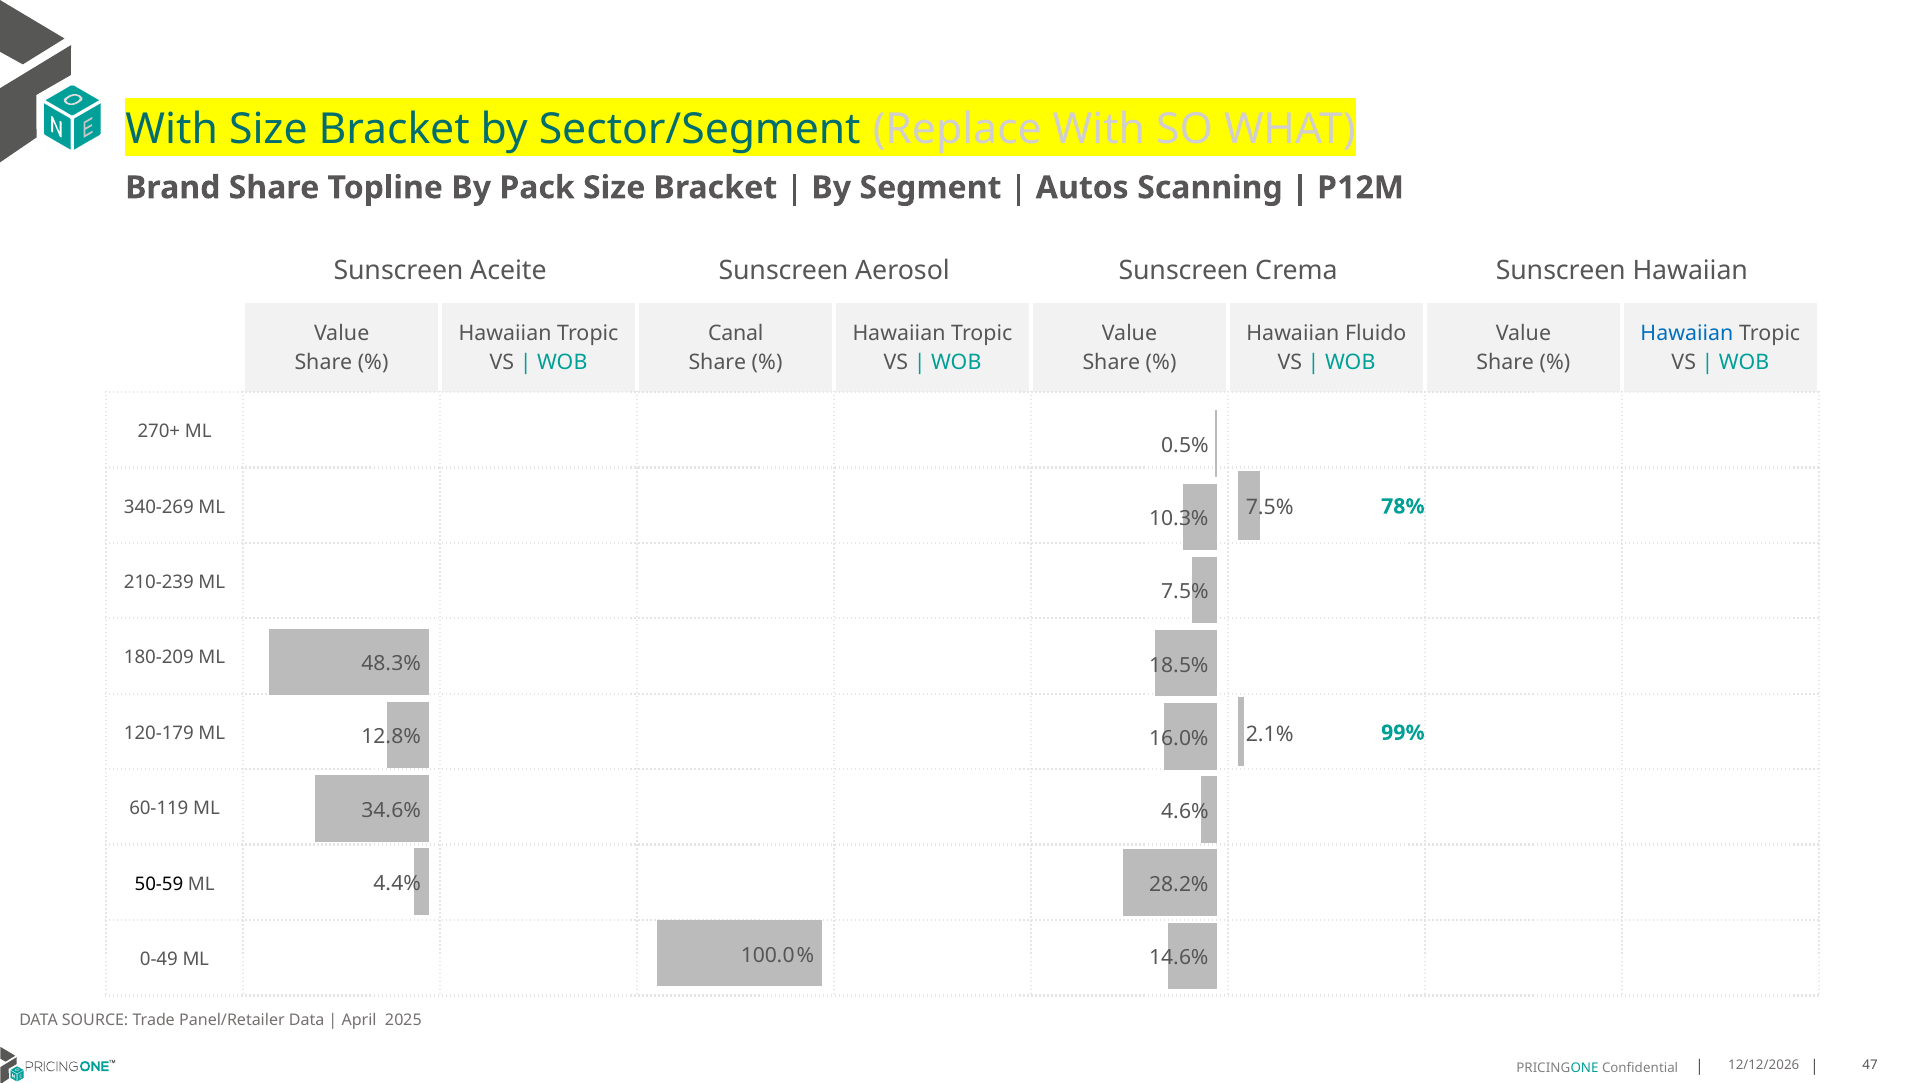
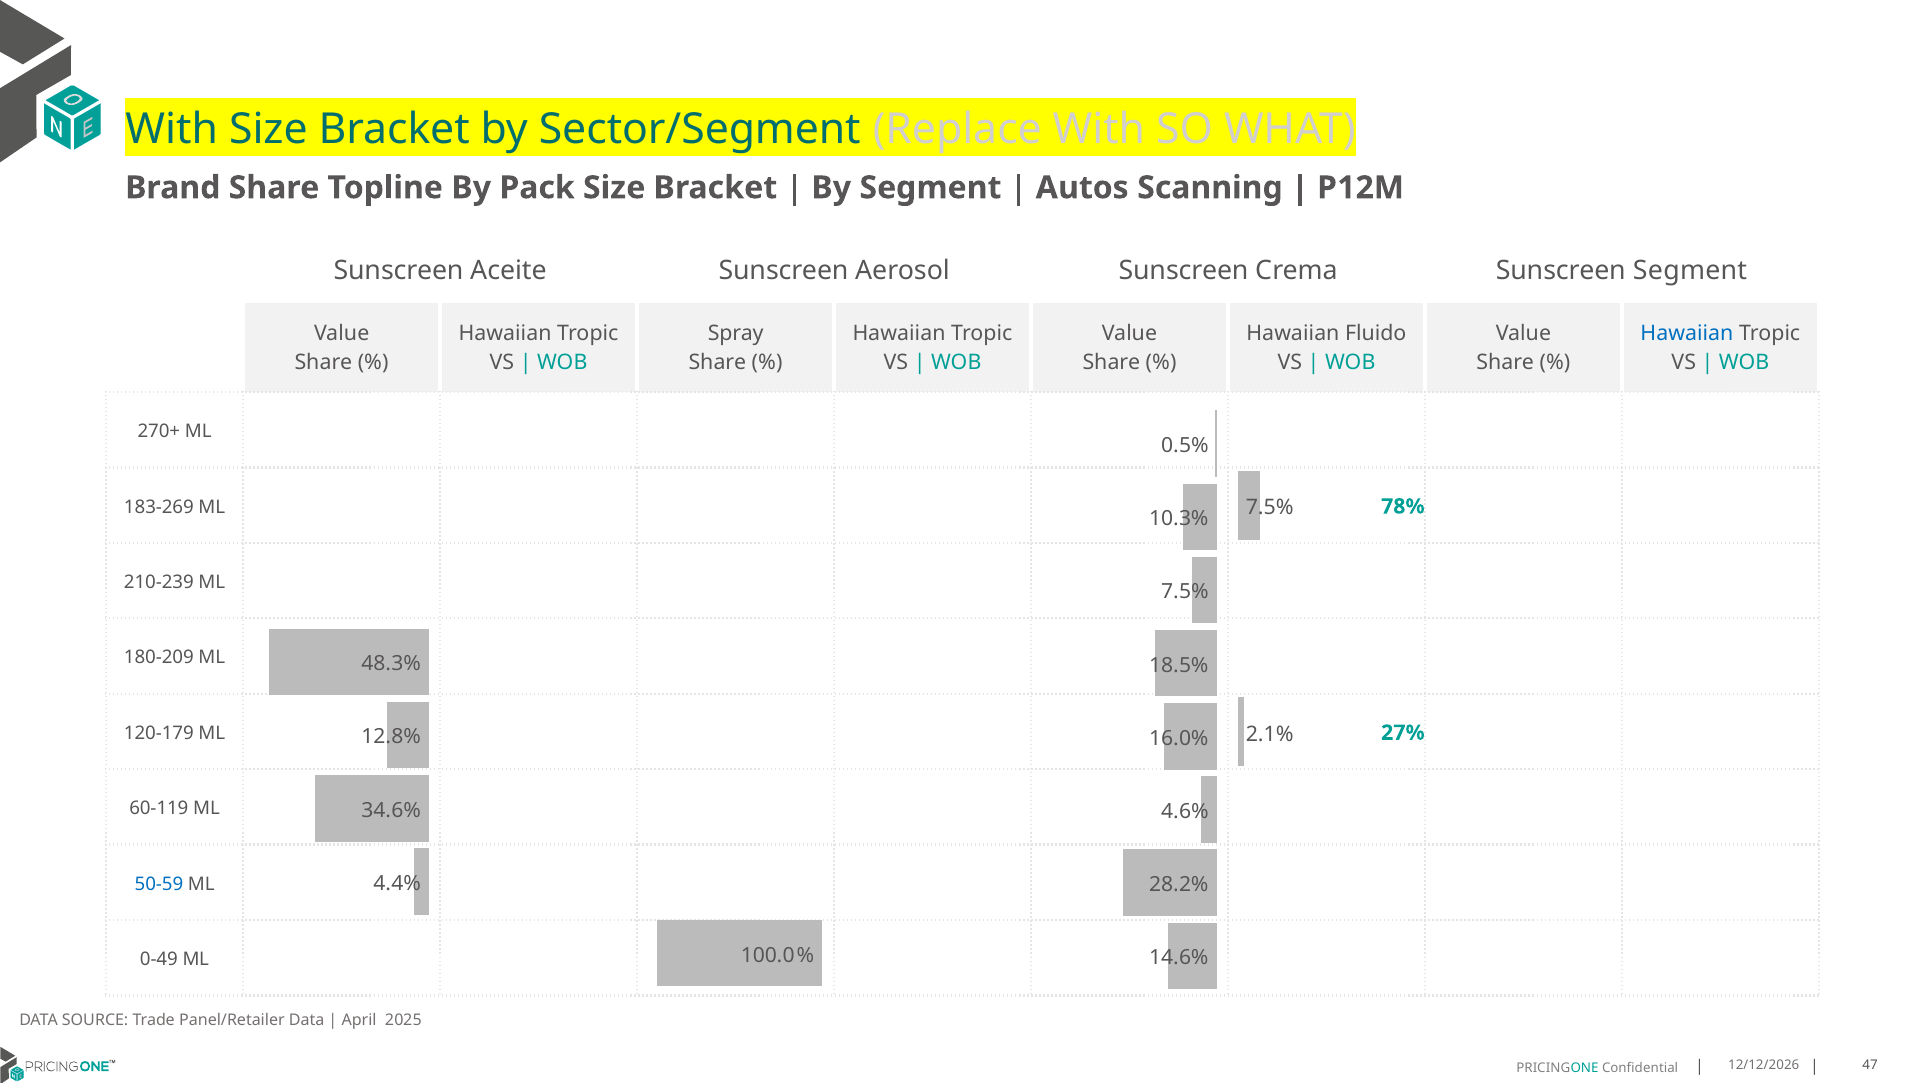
Sunscreen Hawaiian: Hawaiian -> Segment
Canal: Canal -> Spray
340-269: 340-269 -> 183-269
99%: 99% -> 27%
50-59 colour: black -> blue
